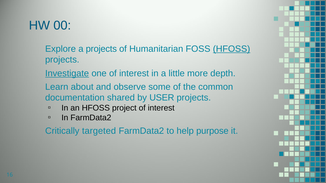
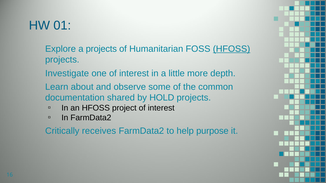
00: 00 -> 01
Investigate underline: present -> none
USER: USER -> HOLD
targeted: targeted -> receives
